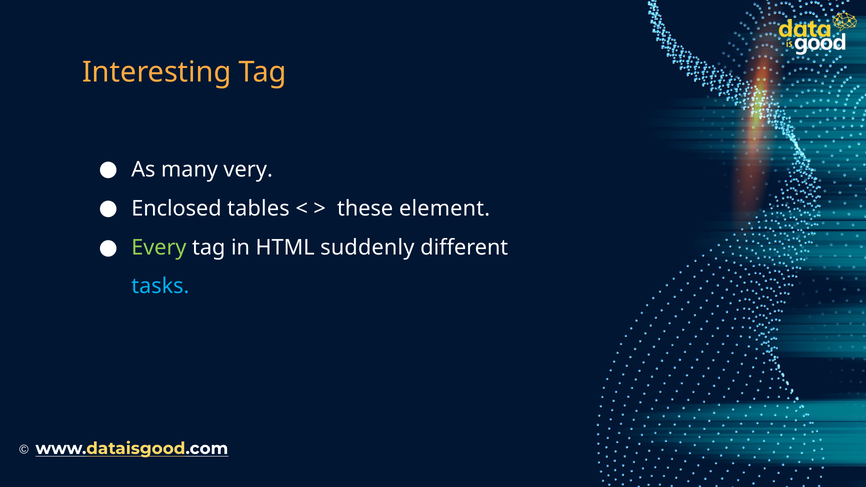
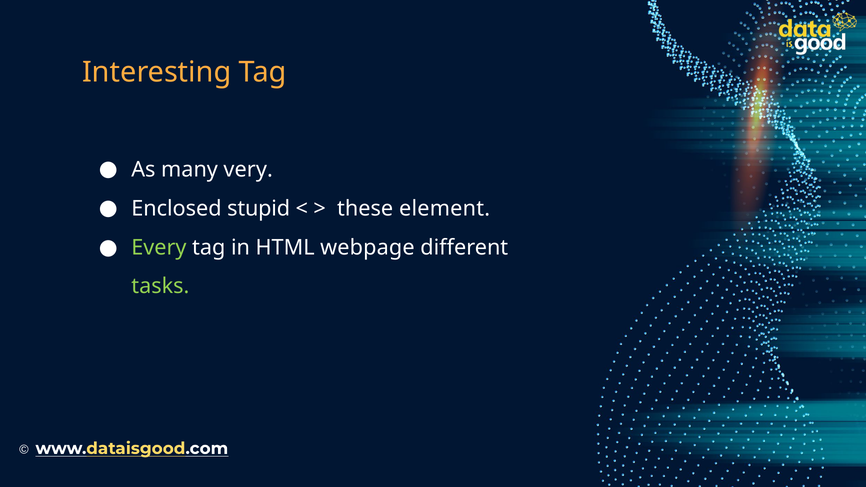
tables: tables -> stupid
suddenly: suddenly -> webpage
tasks colour: light blue -> light green
